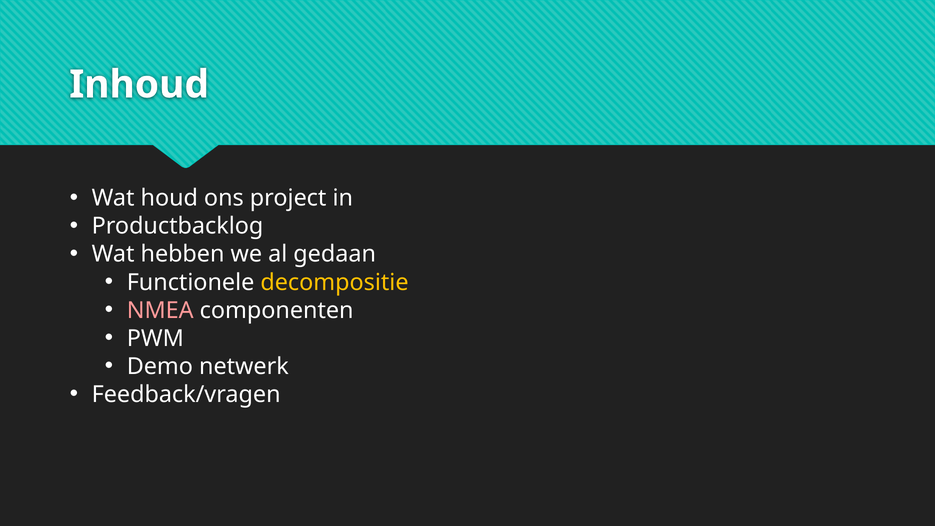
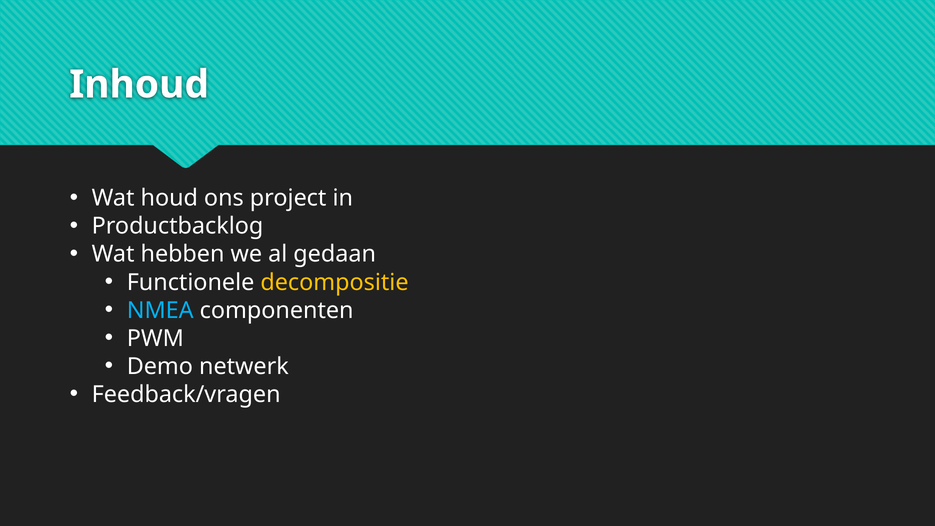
NMEA colour: pink -> light blue
